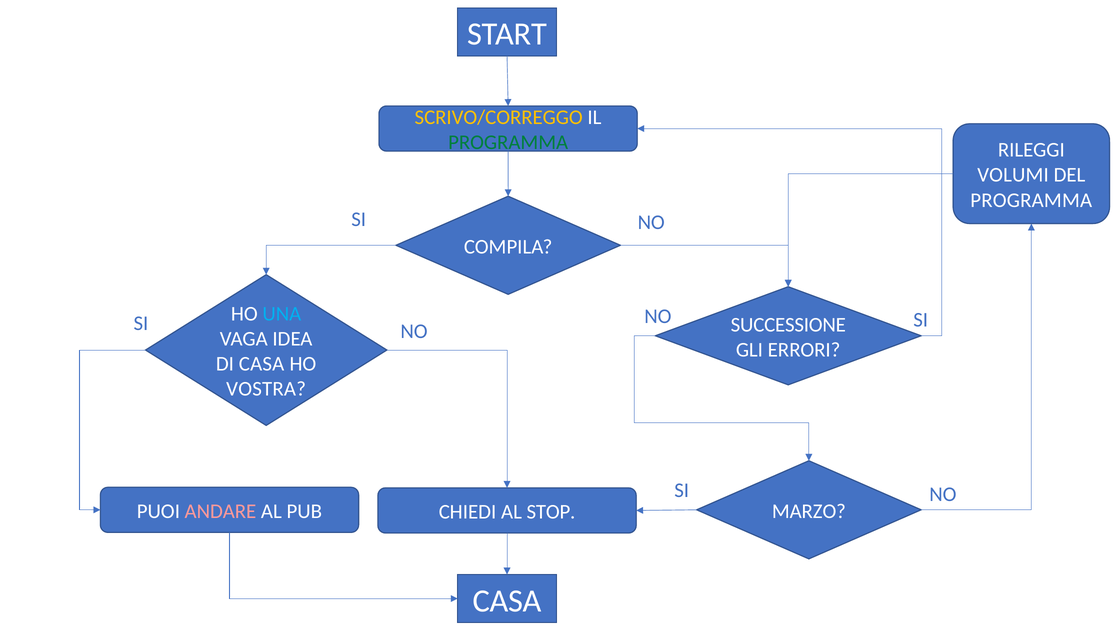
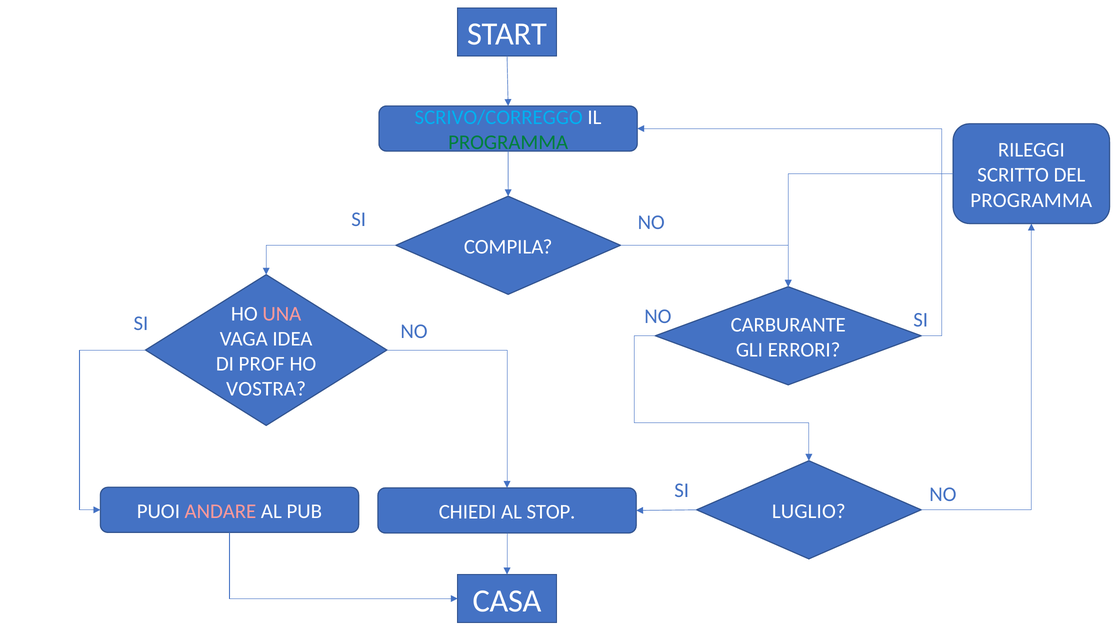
SCRIVO/CORREGGO colour: yellow -> light blue
VOLUMI: VOLUMI -> SCRITTO
UNA colour: light blue -> pink
SUCCESSIONE: SUCCESSIONE -> CARBURANTE
DI CASA: CASA -> PROF
MARZO: MARZO -> LUGLIO
